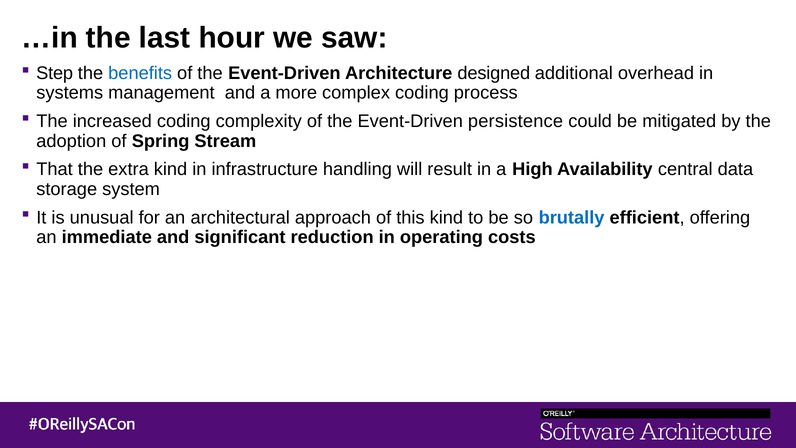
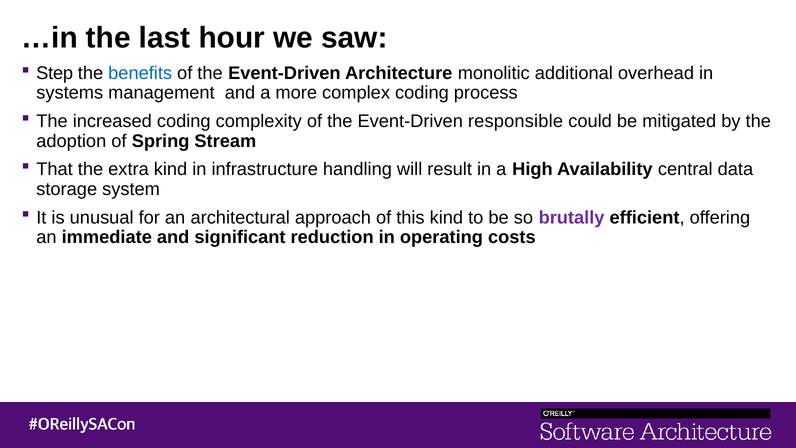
designed: designed -> monolitic
persistence: persistence -> responsible
brutally colour: blue -> purple
